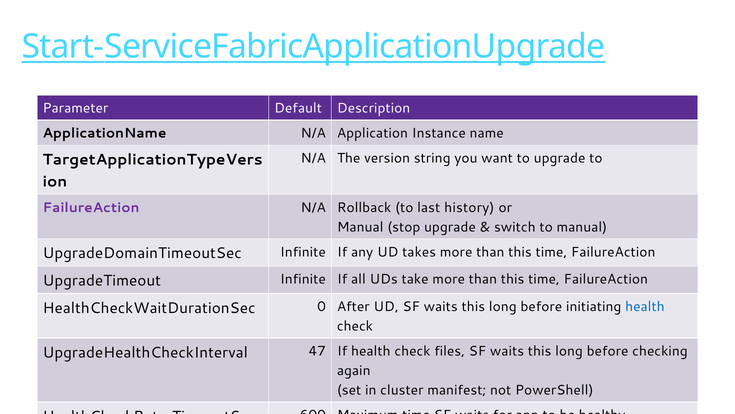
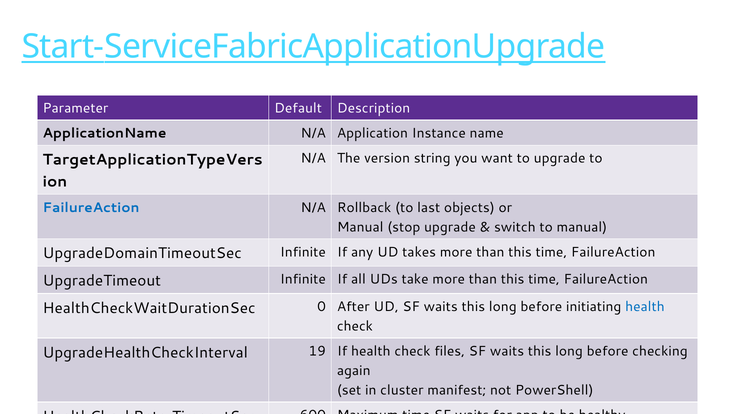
FailureAction at (91, 207) colour: purple -> blue
history: history -> objects
47: 47 -> 19
